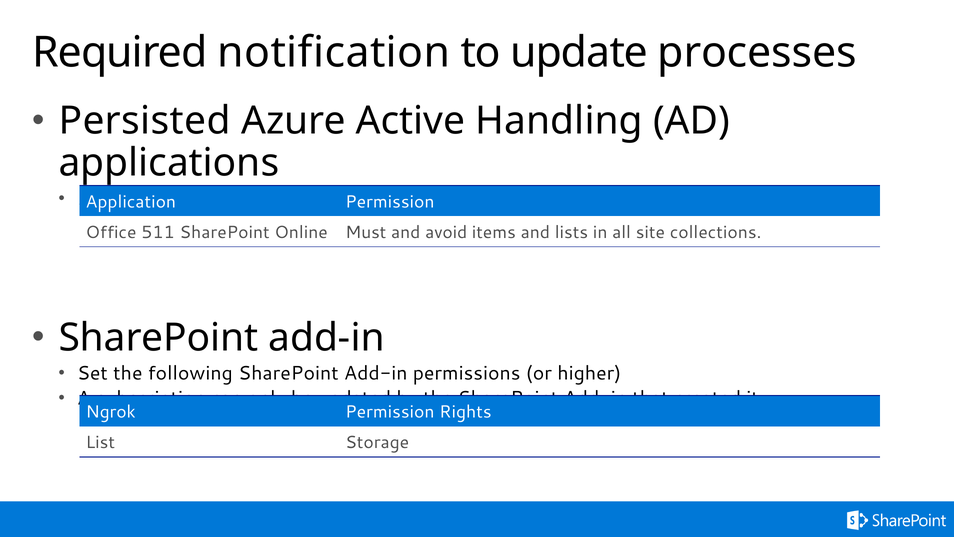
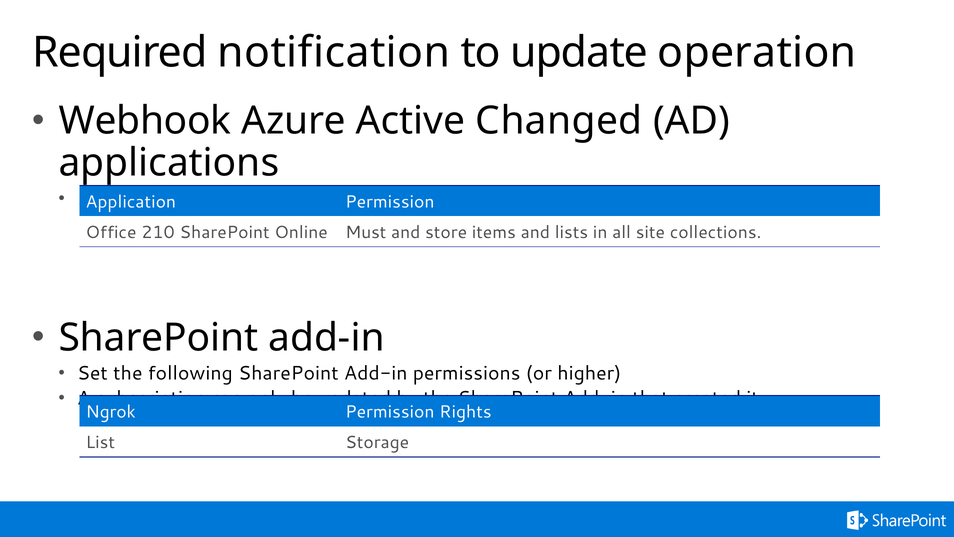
processes: processes -> operation
Persisted: Persisted -> Webhook
Handling: Handling -> Changed
511: 511 -> 210
avoid: avoid -> store
